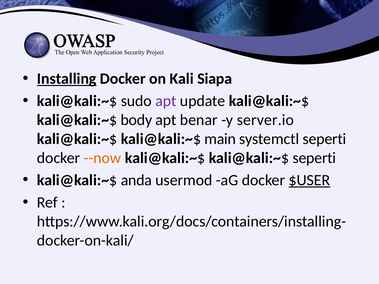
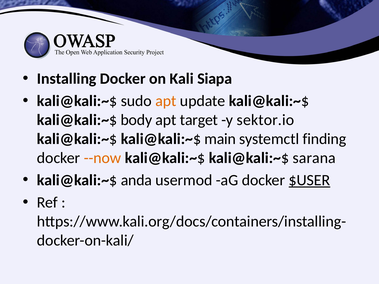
Installing underline: present -> none
apt at (166, 101) colour: purple -> orange
benar: benar -> target
server.io: server.io -> sektor.io
systemctl seperti: seperti -> finding
kali@kali:~$ seperti: seperti -> sarana
